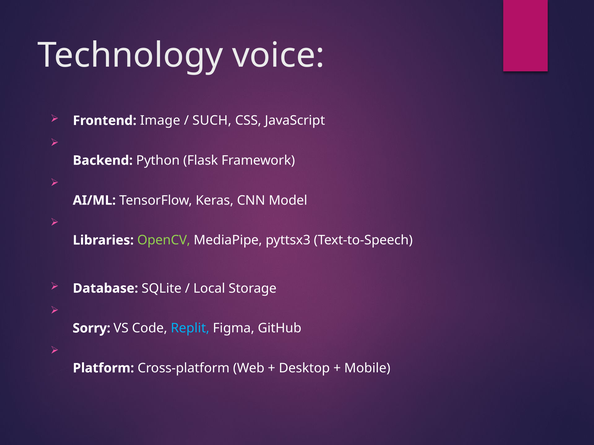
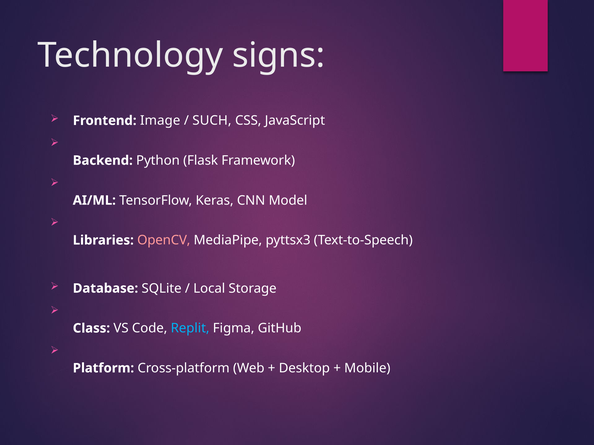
voice: voice -> signs
OpenCV colour: light green -> pink
Sorry: Sorry -> Class
